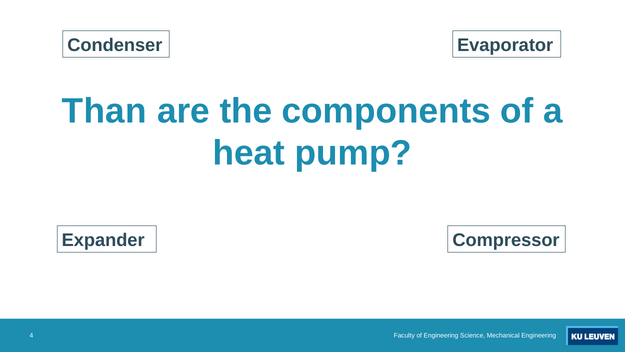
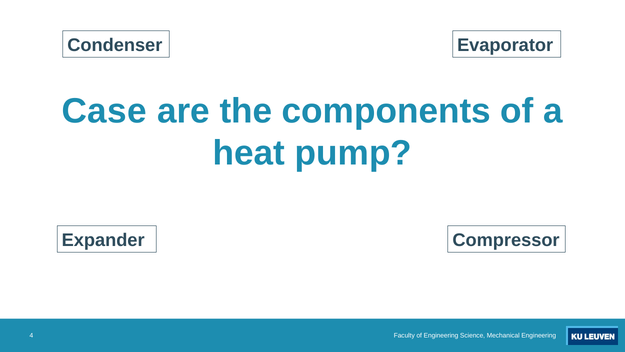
Than: Than -> Case
